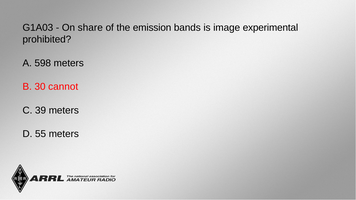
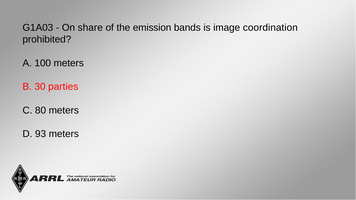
experimental: experimental -> coordination
598: 598 -> 100
cannot: cannot -> parties
39: 39 -> 80
55: 55 -> 93
